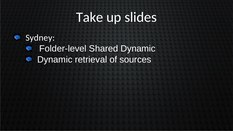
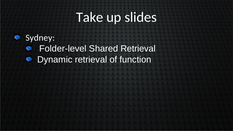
Shared Dynamic: Dynamic -> Retrieval
sources: sources -> function
